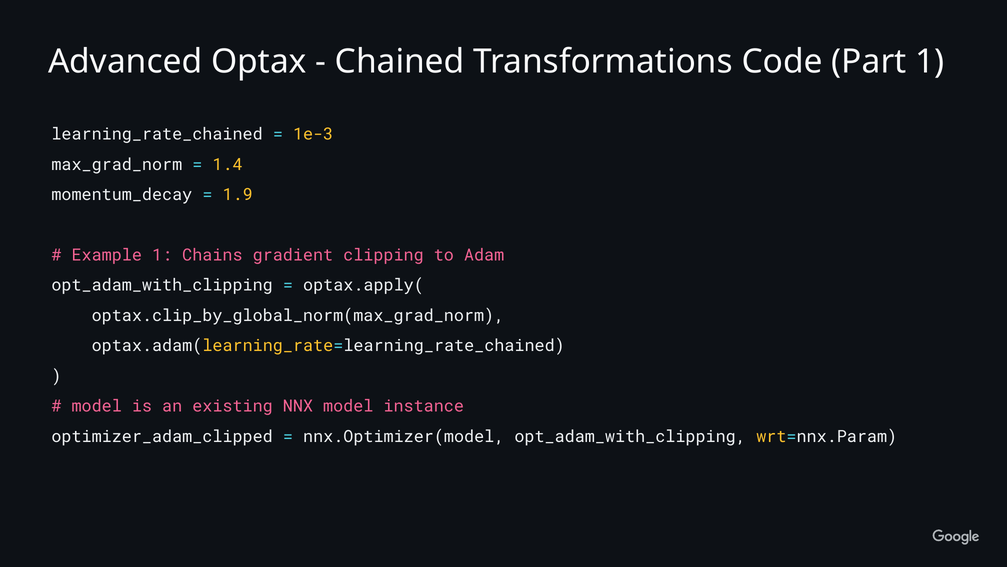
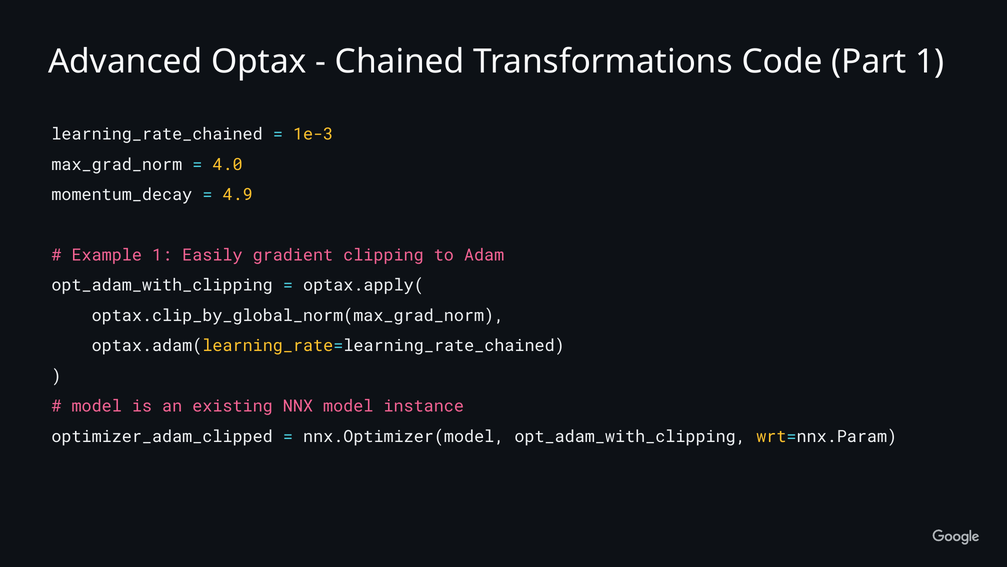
1.4: 1.4 -> 4.0
1.9: 1.9 -> 4.9
Chains: Chains -> Easily
